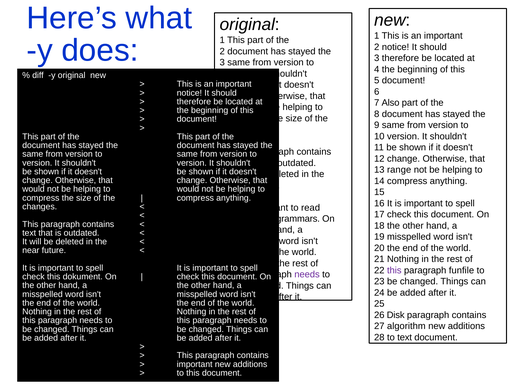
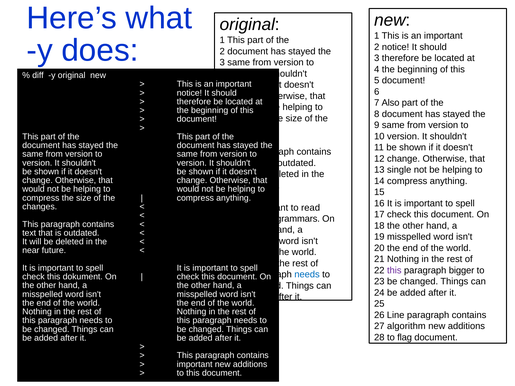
range: range -> single
funfile: funfile -> bigger
needs at (307, 275) colour: purple -> blue
Disk: Disk -> Line
to text: text -> flag
